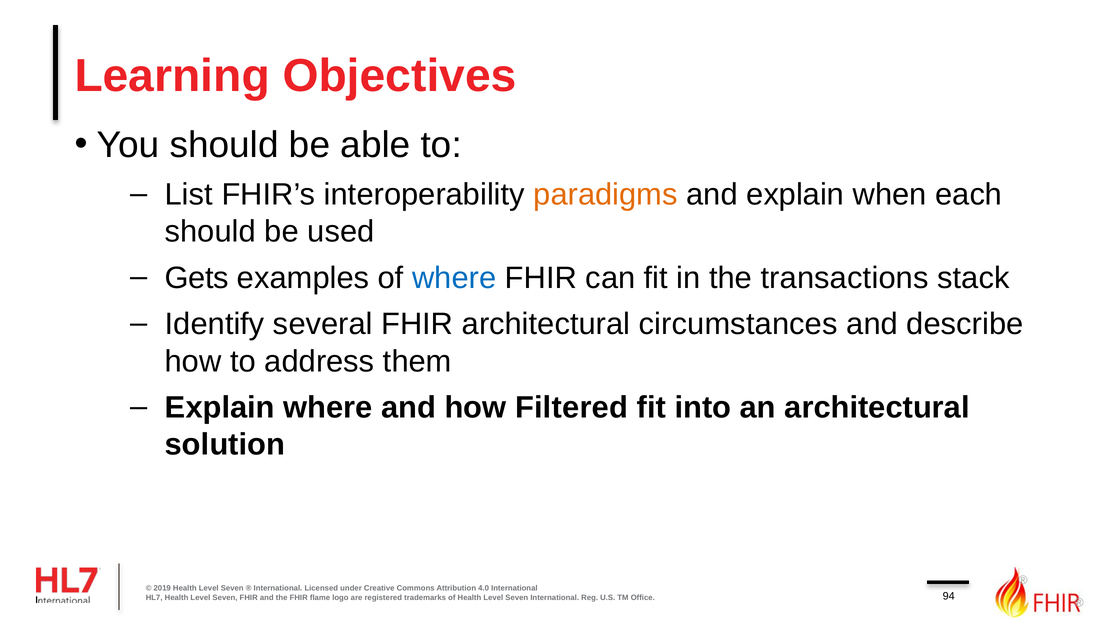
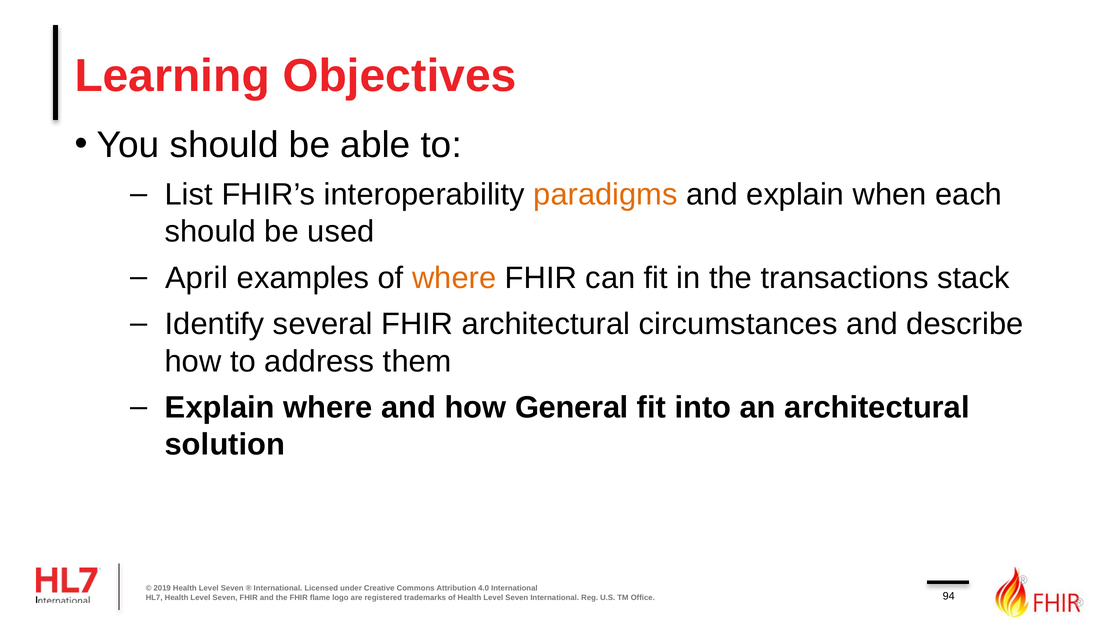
Gets: Gets -> April
where at (454, 278) colour: blue -> orange
Filtered: Filtered -> General
